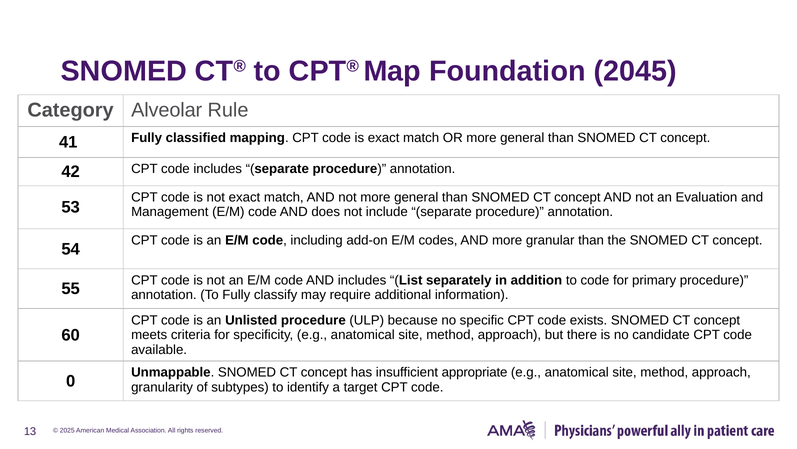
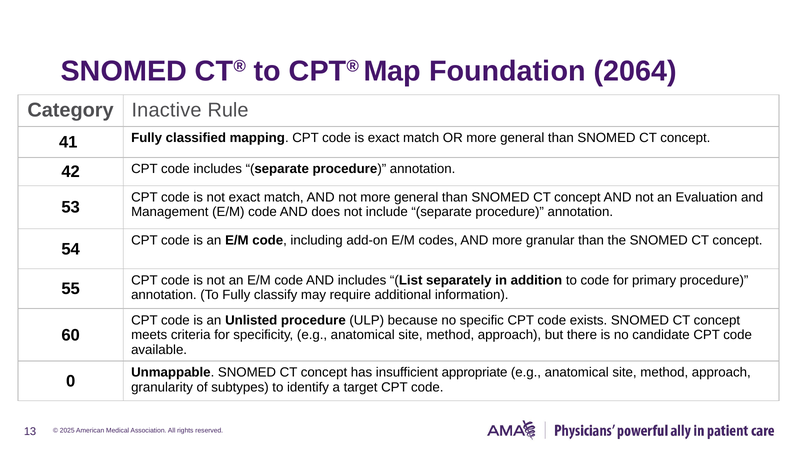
2045: 2045 -> 2064
Alveolar: Alveolar -> Inactive
